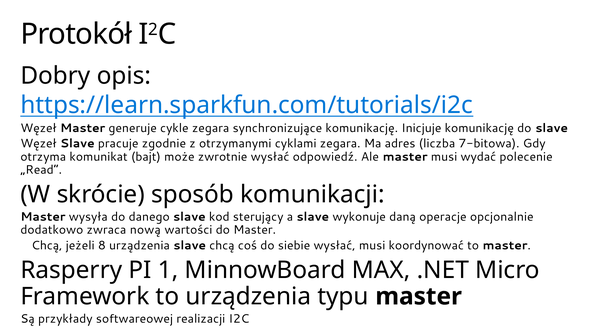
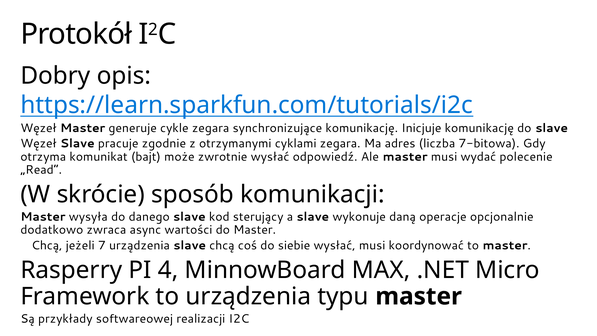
nową: nową -> async
8: 8 -> 7
1: 1 -> 4
